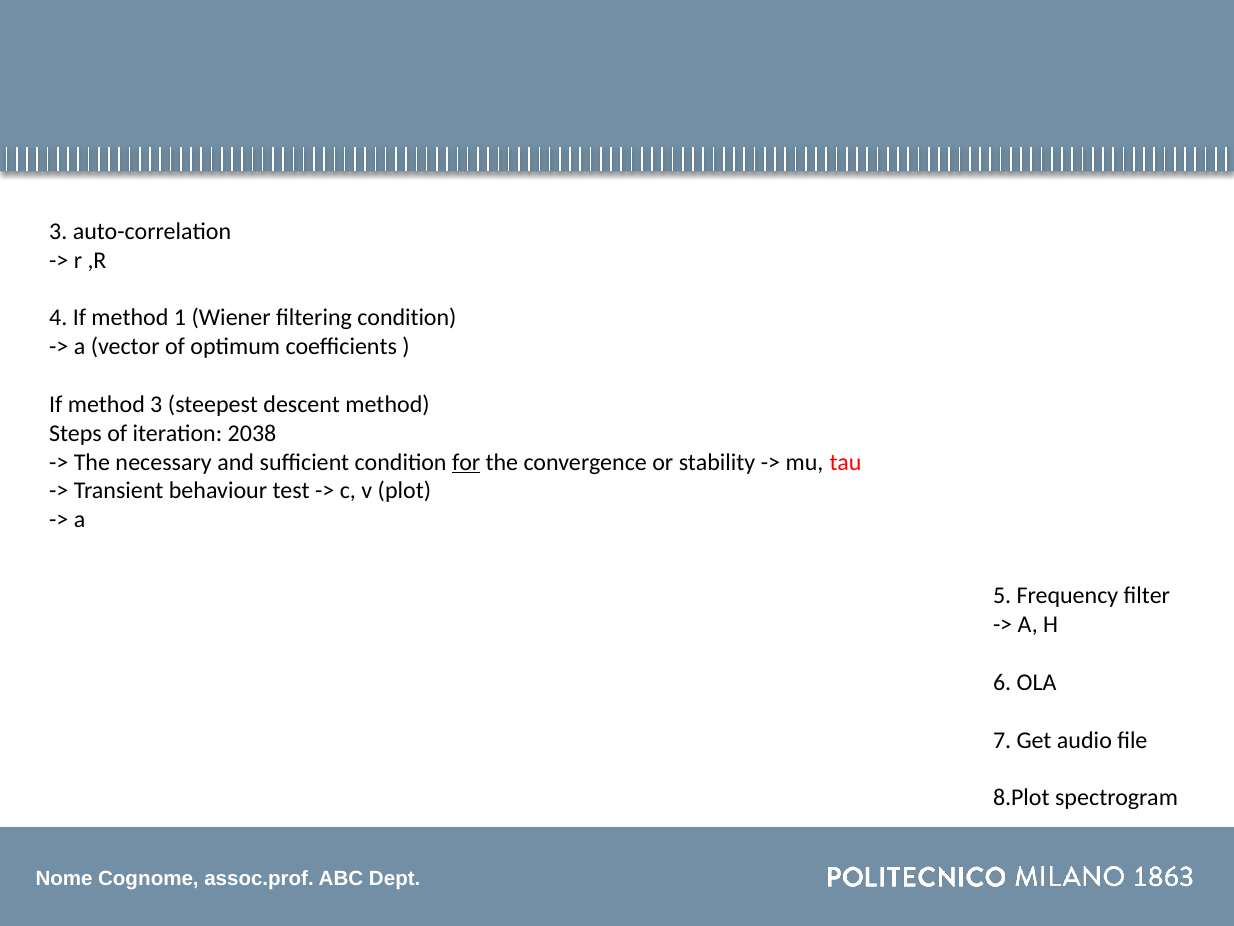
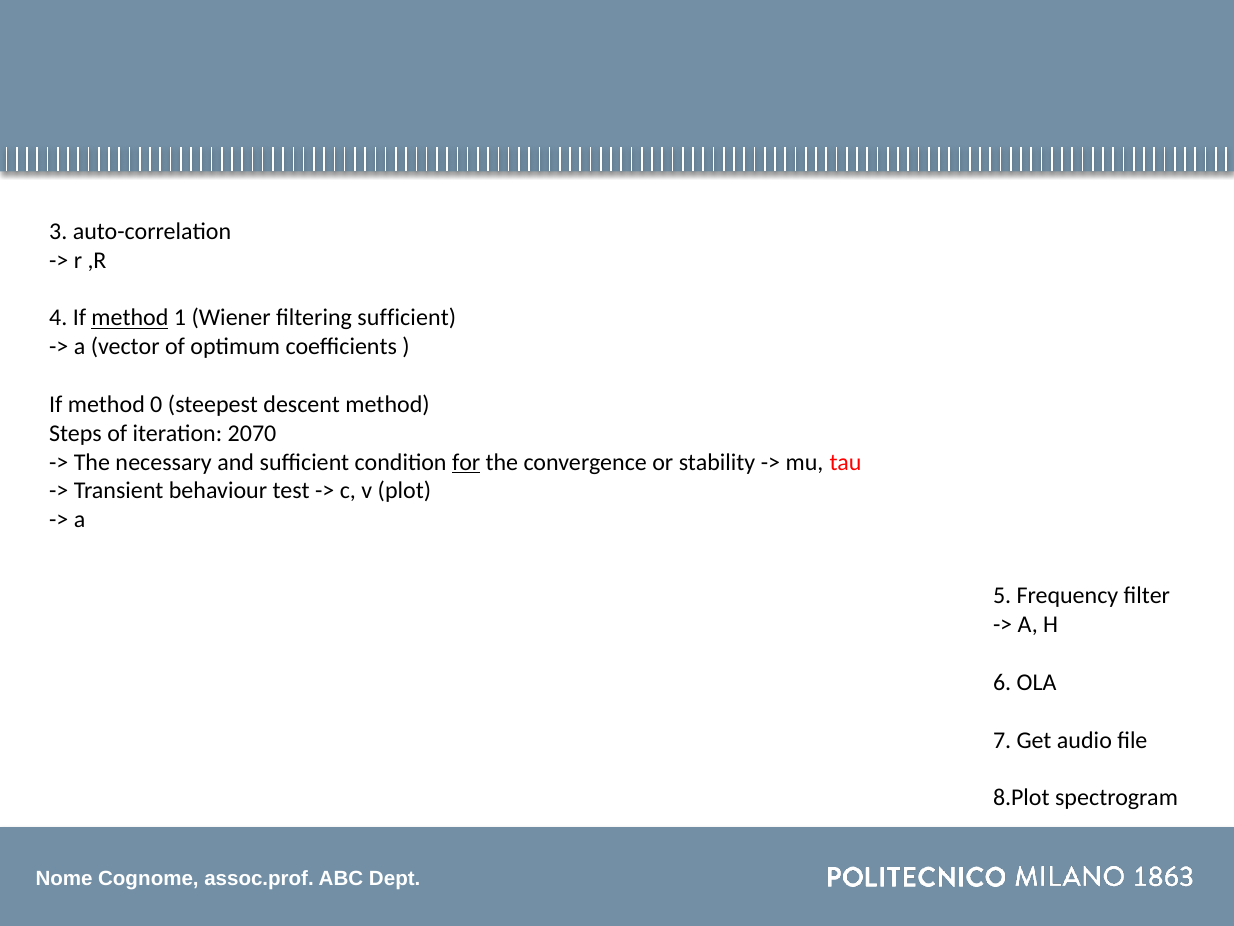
method at (130, 318) underline: none -> present
filtering condition: condition -> sufficient
method 3: 3 -> 0
2038: 2038 -> 2070
